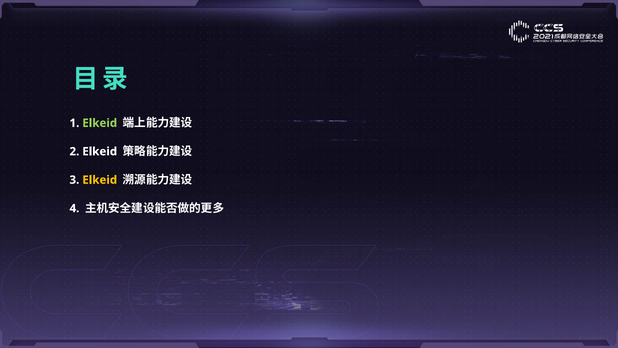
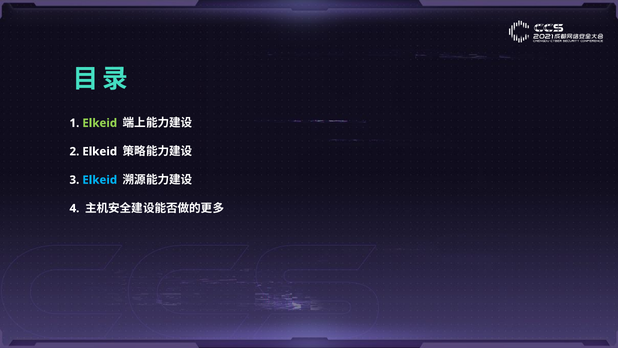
Elkeid at (100, 180) colour: yellow -> light blue
